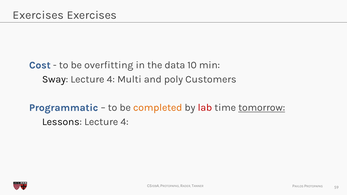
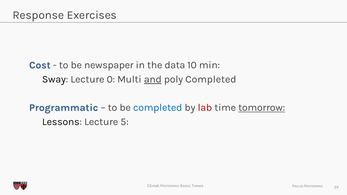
Exercises at (38, 15): Exercises -> Response
overfitting: overfitting -> newspaper
Sway Lecture 4: 4 -> 0
and underline: none -> present
poly Customers: Customers -> Completed
completed at (158, 108) colour: orange -> blue
Lessons Lecture 4: 4 -> 5
